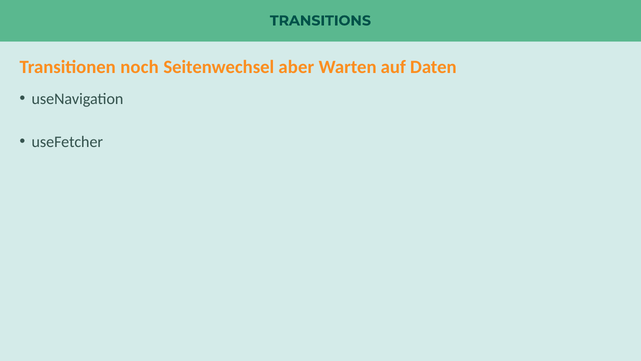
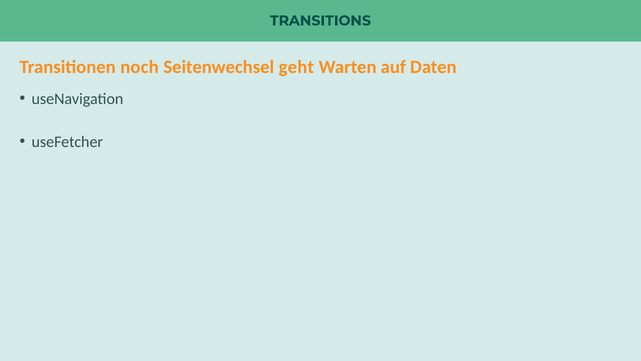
aber: aber -> geht
